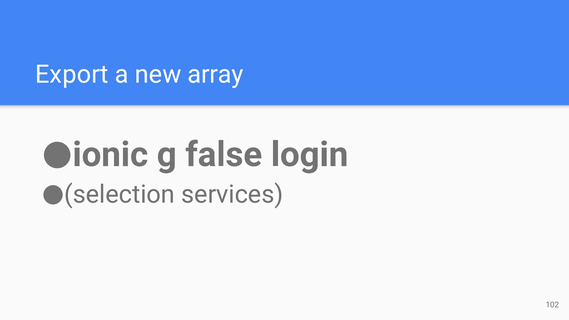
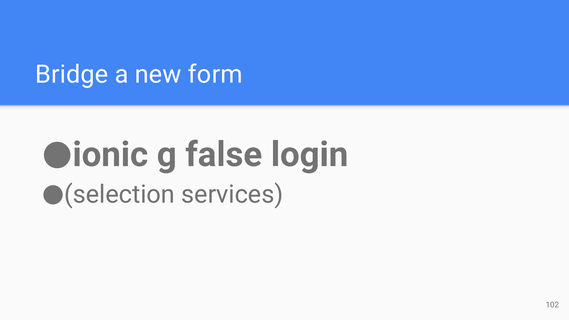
Export: Export -> Bridge
array: array -> form
